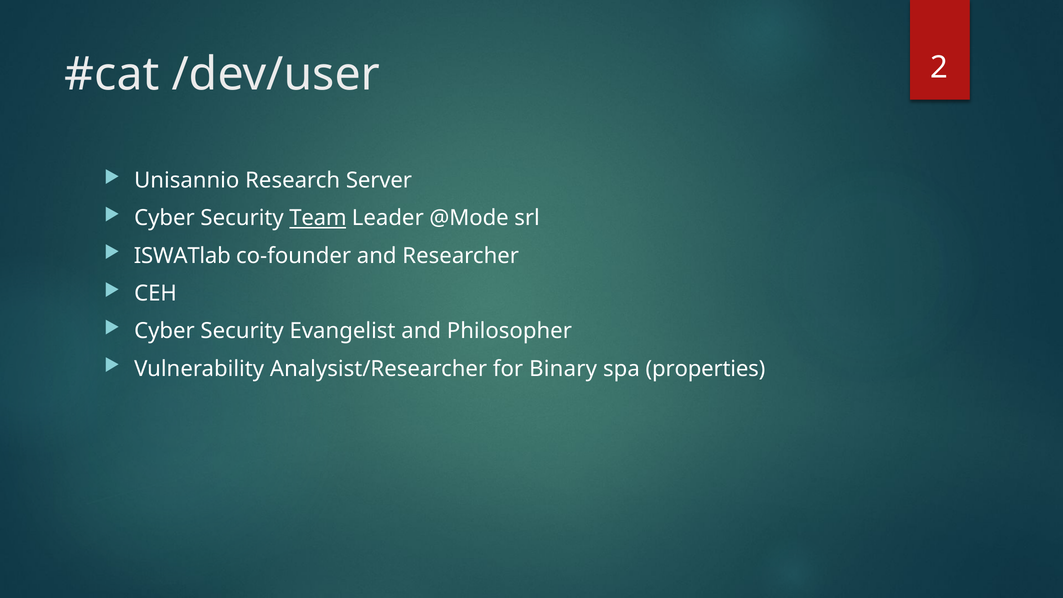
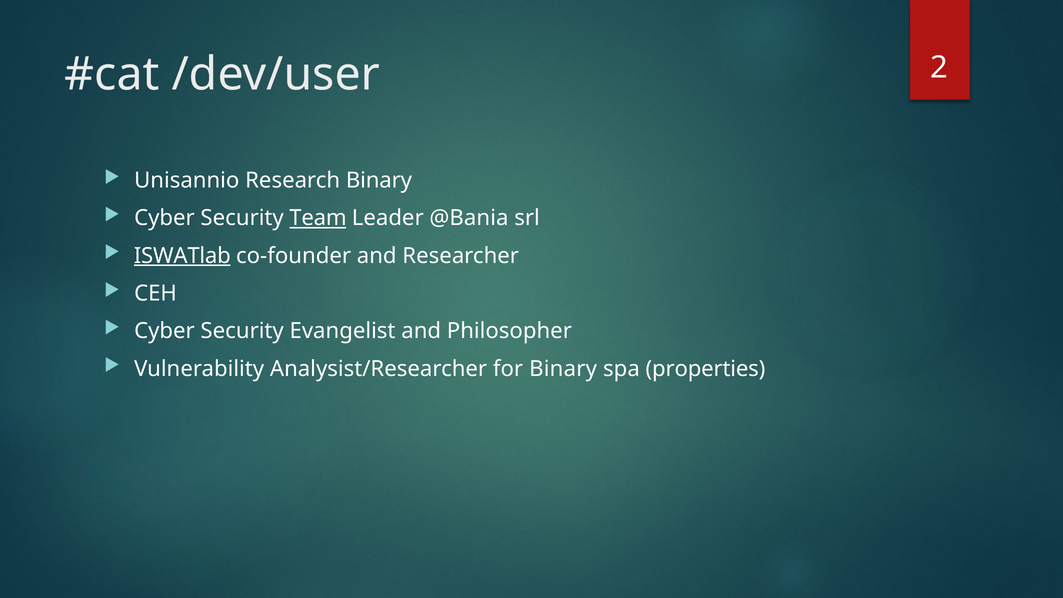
Research Server: Server -> Binary
@Mode: @Mode -> @Bania
ISWATlab underline: none -> present
